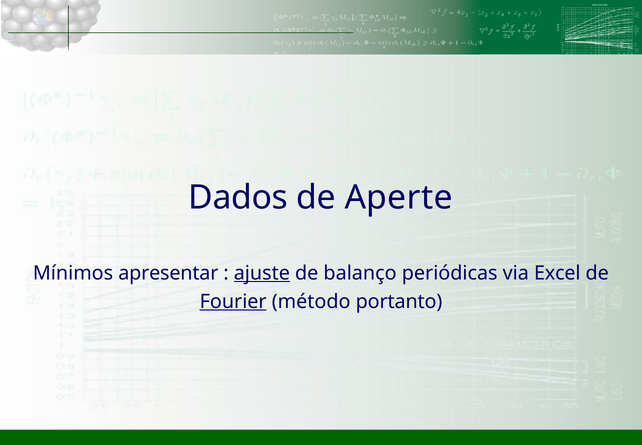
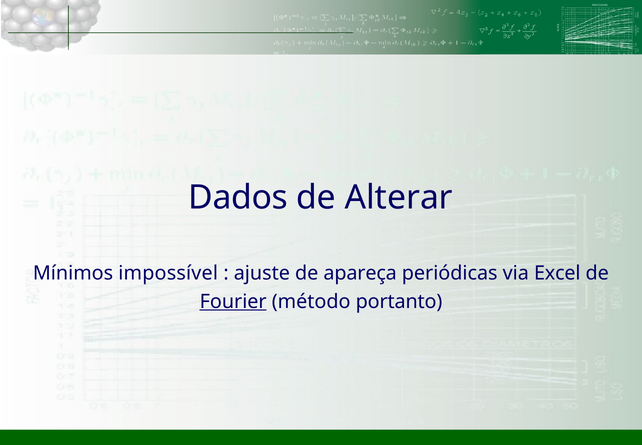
Aperte: Aperte -> Alterar
apresentar: apresentar -> impossível
ajuste underline: present -> none
balanço: balanço -> apareça
